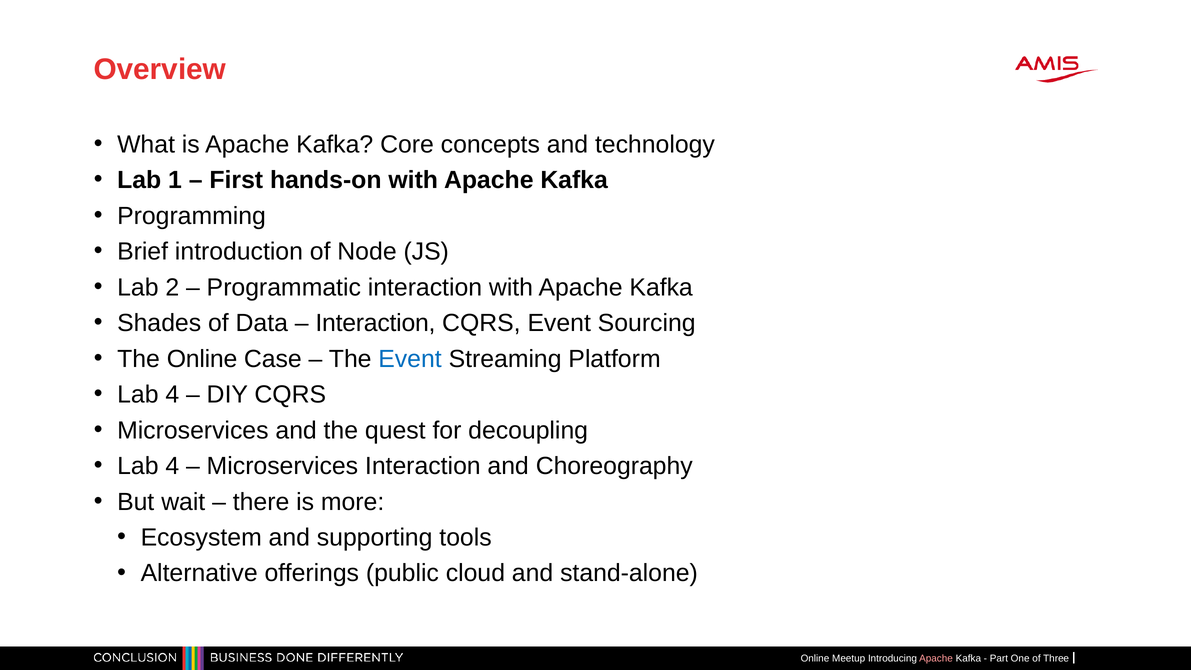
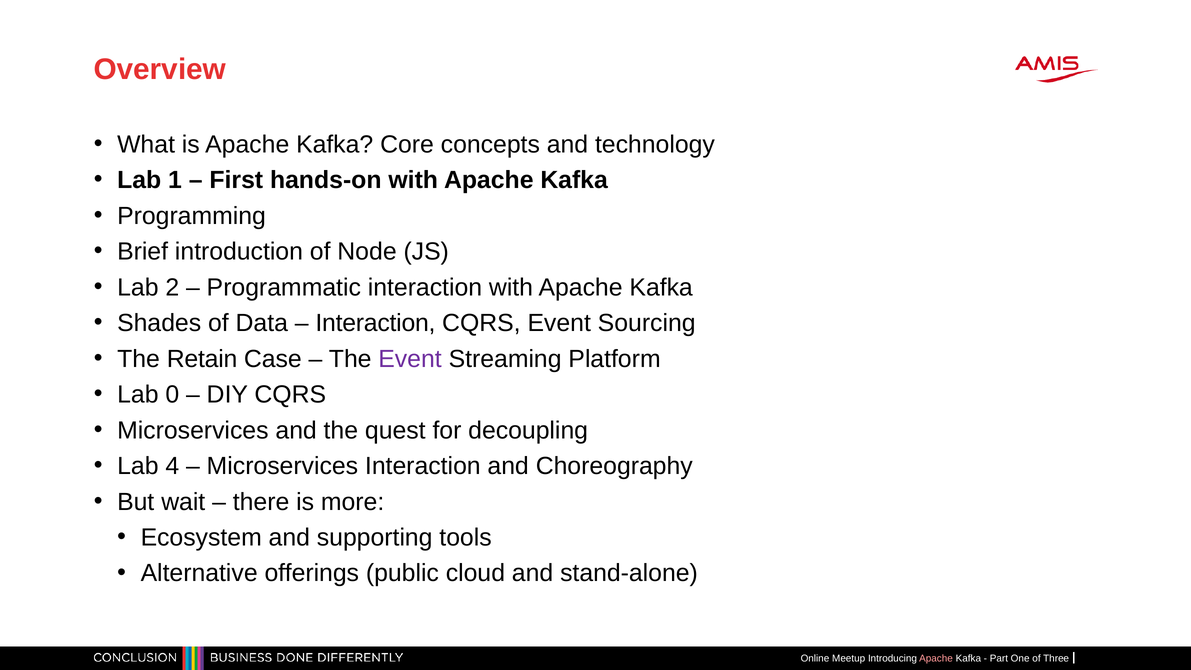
The Online: Online -> Retain
Event at (410, 359) colour: blue -> purple
4 at (172, 395): 4 -> 0
